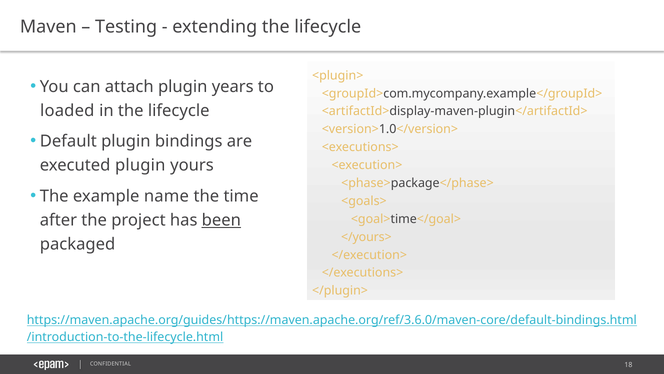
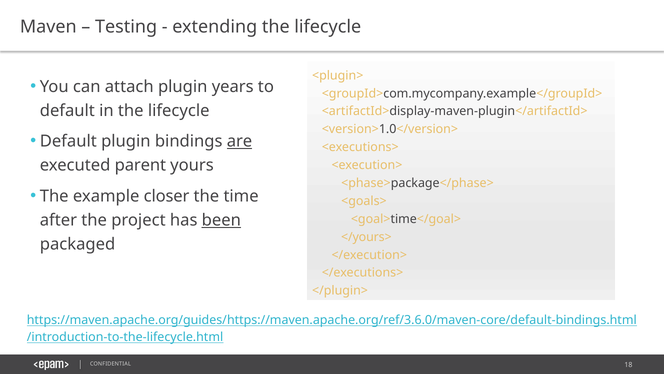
loaded at (67, 110): loaded -> default
are underline: none -> present
executed plugin: plugin -> parent
name: name -> closer
